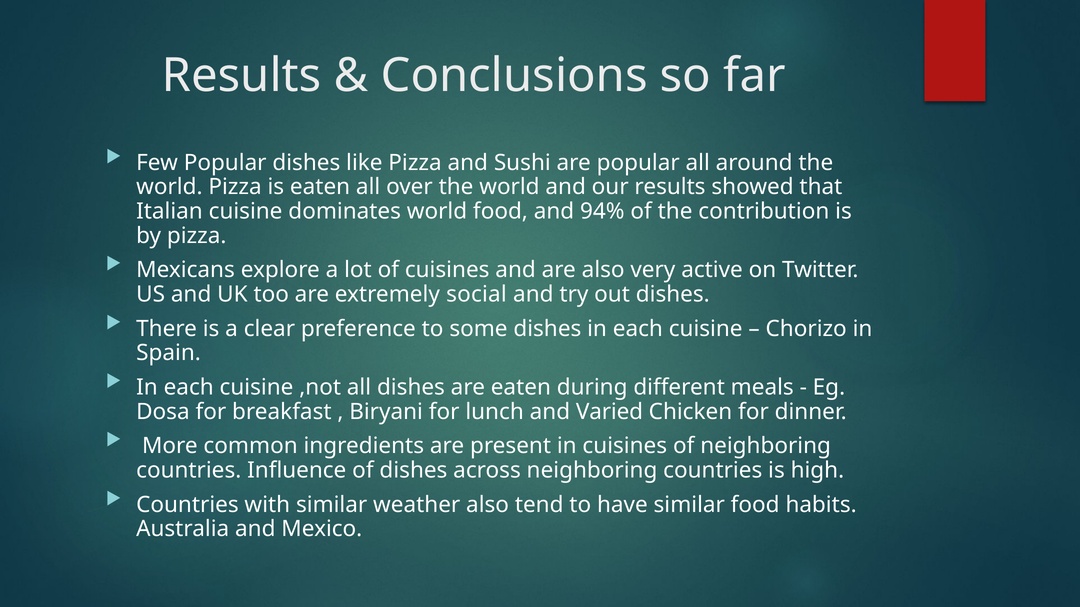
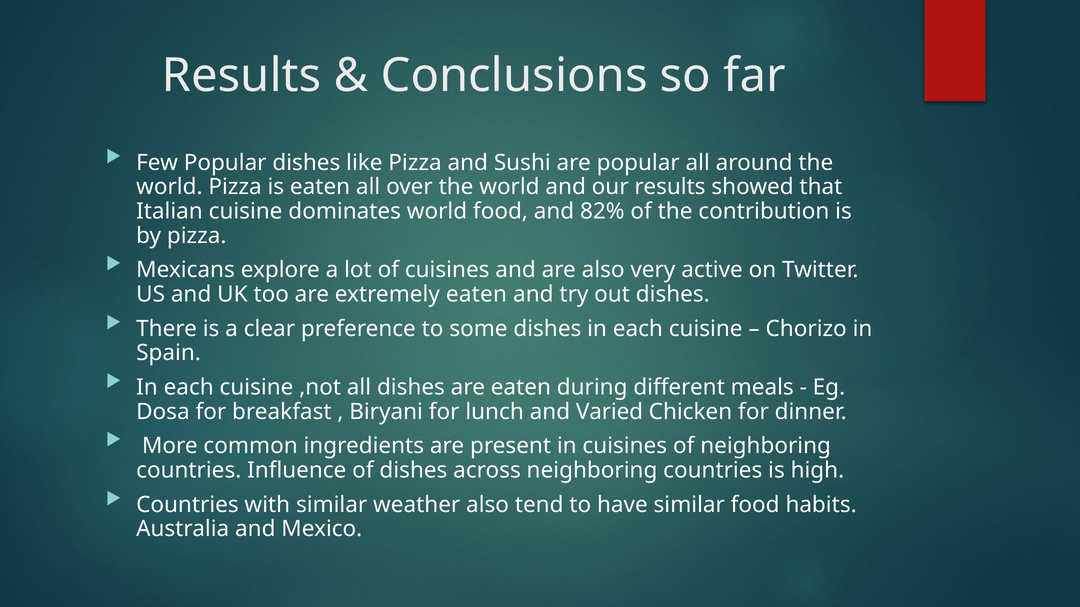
94%: 94% -> 82%
extremely social: social -> eaten
